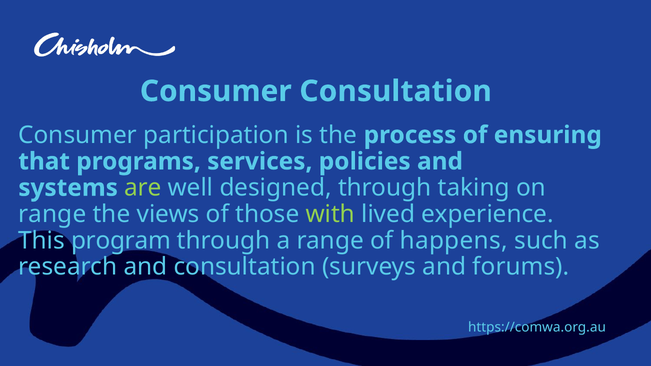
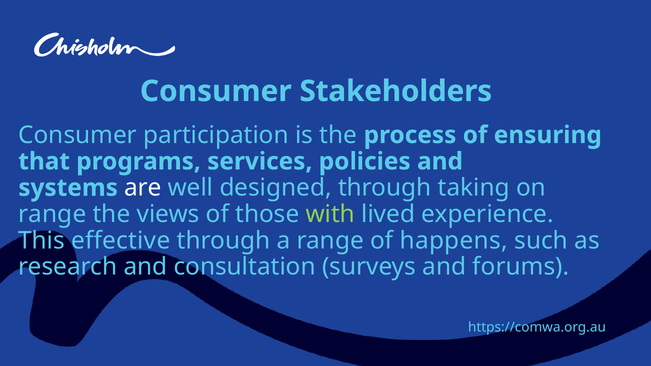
Consumer Consultation: Consultation -> Stakeholders
are colour: light green -> white
program: program -> effective
